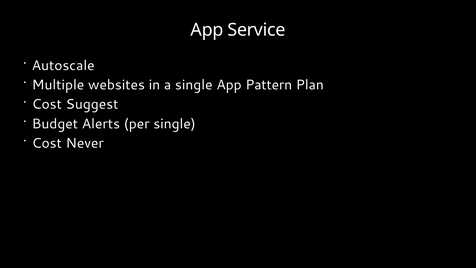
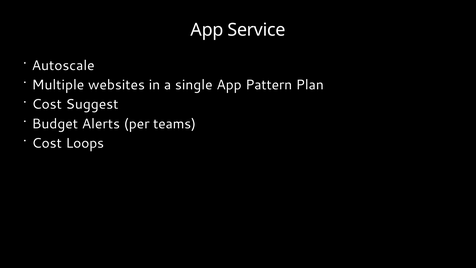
per single: single -> teams
Never: Never -> Loops
